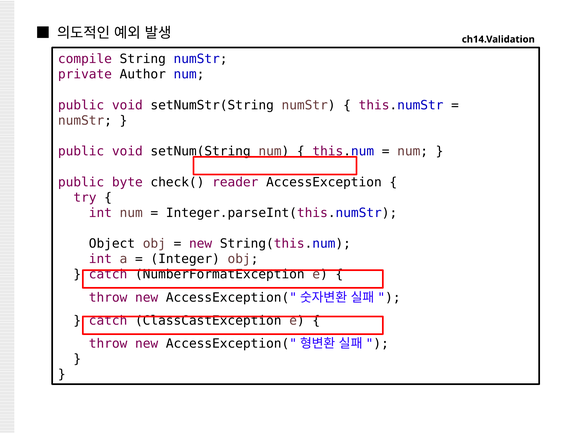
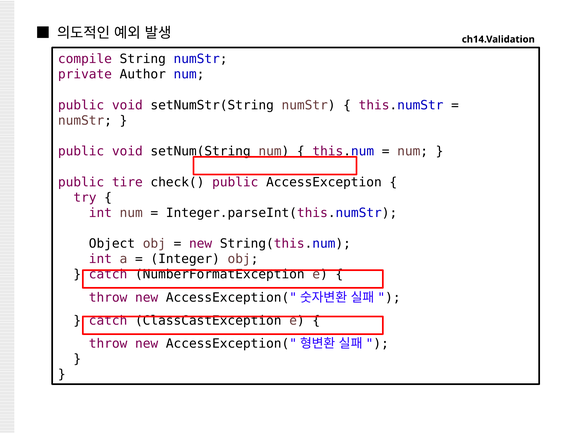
byte: byte -> tire
check( reader: reader -> public
